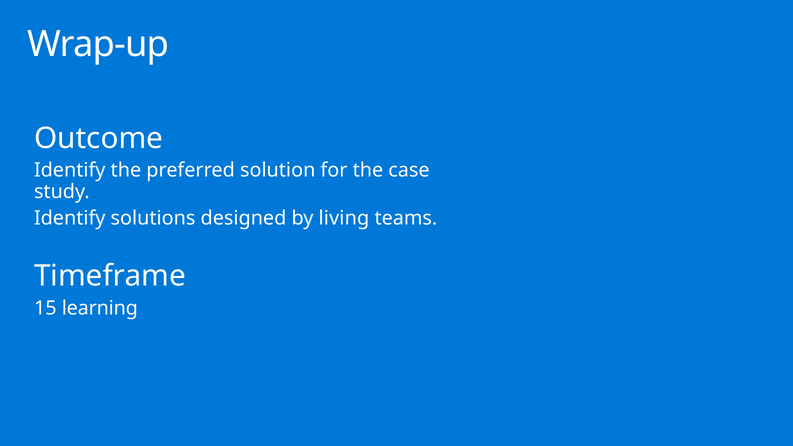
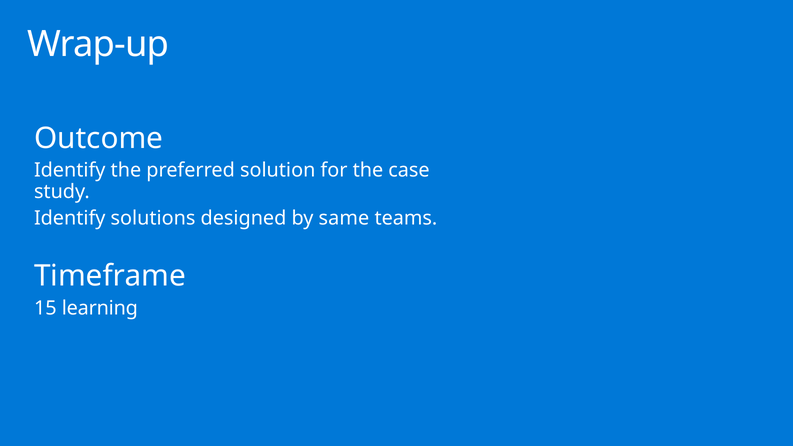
living: living -> same
